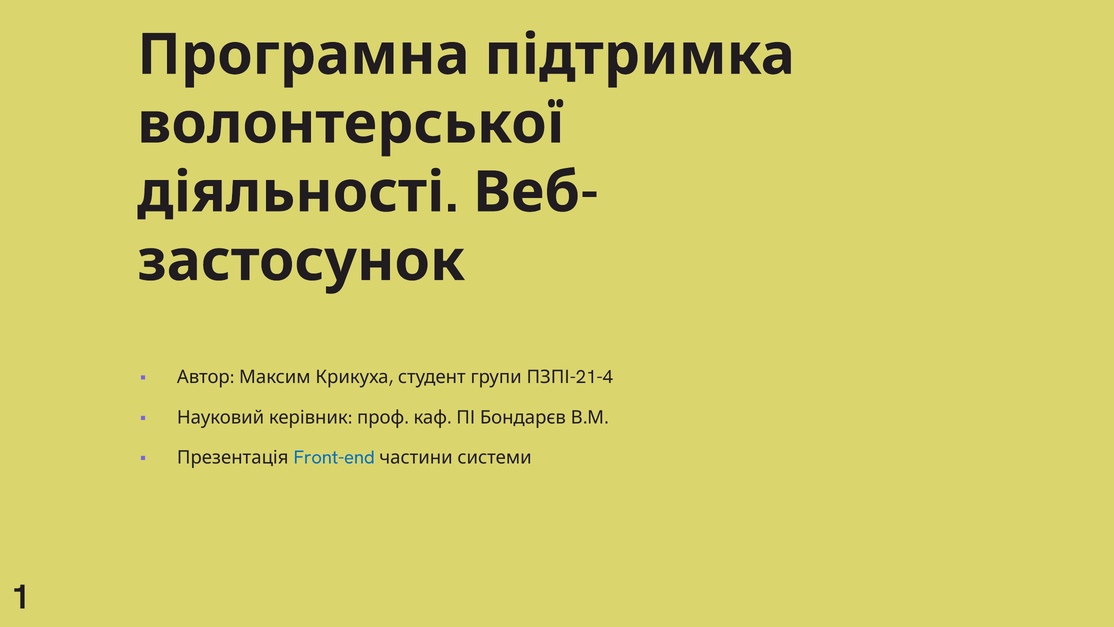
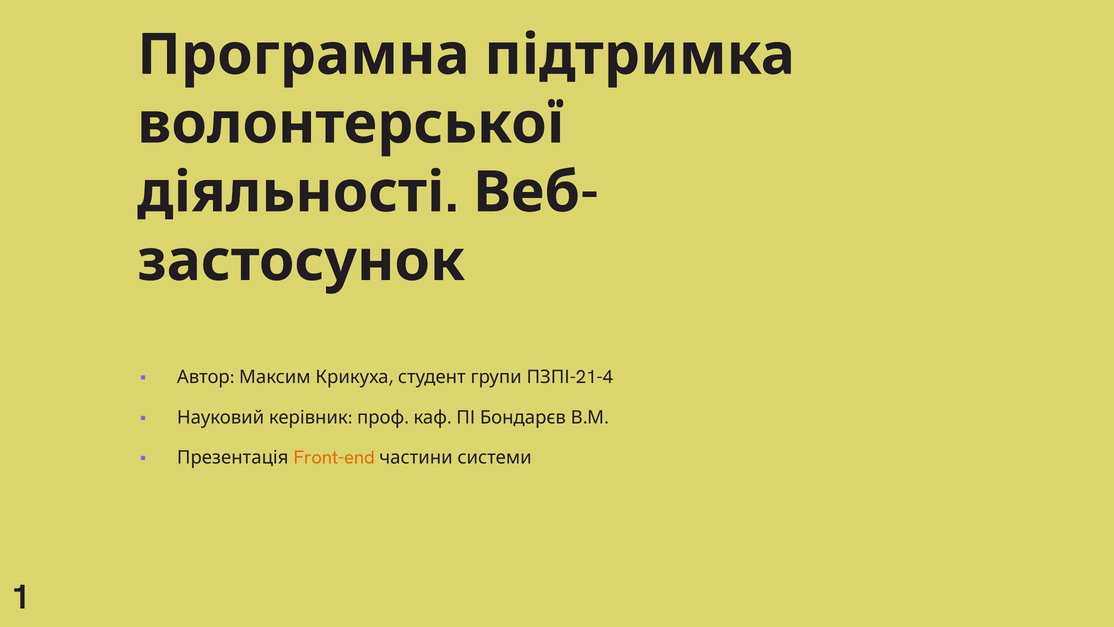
Front-end colour: blue -> orange
